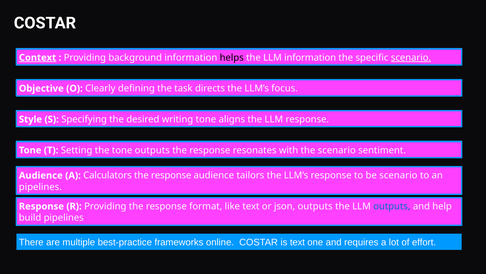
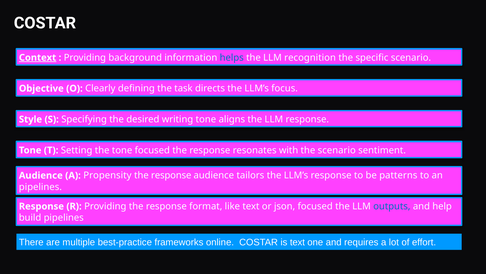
helps colour: black -> blue
LLM information: information -> recognition
scenario at (411, 57) underline: present -> none
tone outputs: outputs -> focused
Calculators: Calculators -> Propensity
be scenario: scenario -> patterns
json outputs: outputs -> focused
